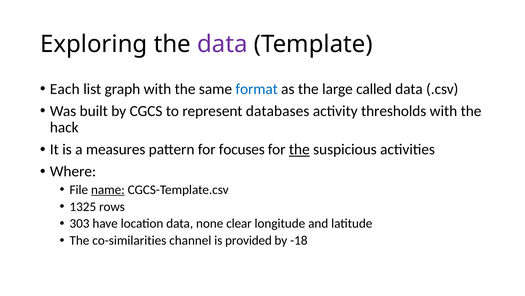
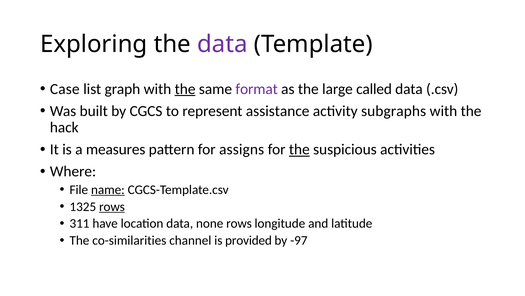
Each: Each -> Case
the at (185, 89) underline: none -> present
format colour: blue -> purple
databases: databases -> assistance
thresholds: thresholds -> subgraphs
focuses: focuses -> assigns
rows at (112, 206) underline: none -> present
303: 303 -> 311
none clear: clear -> rows
-18: -18 -> -97
